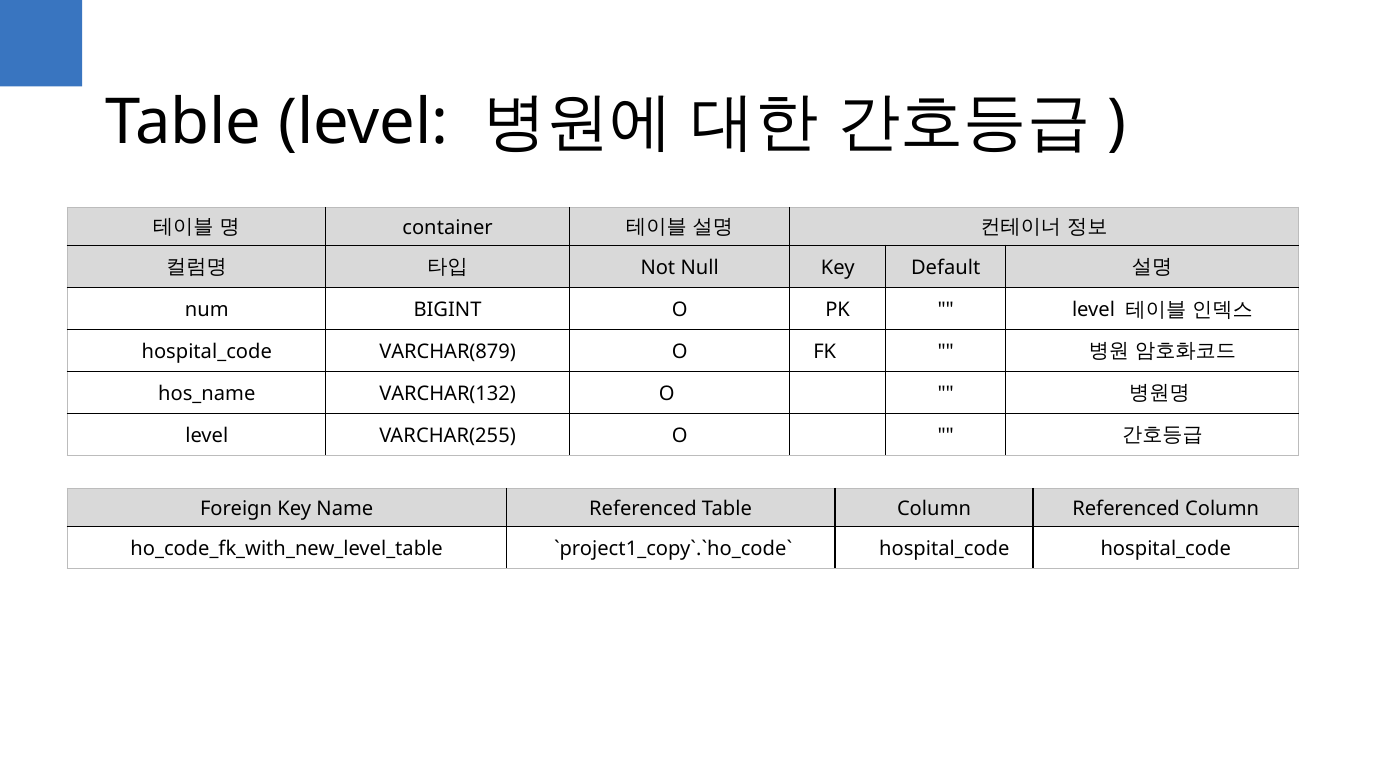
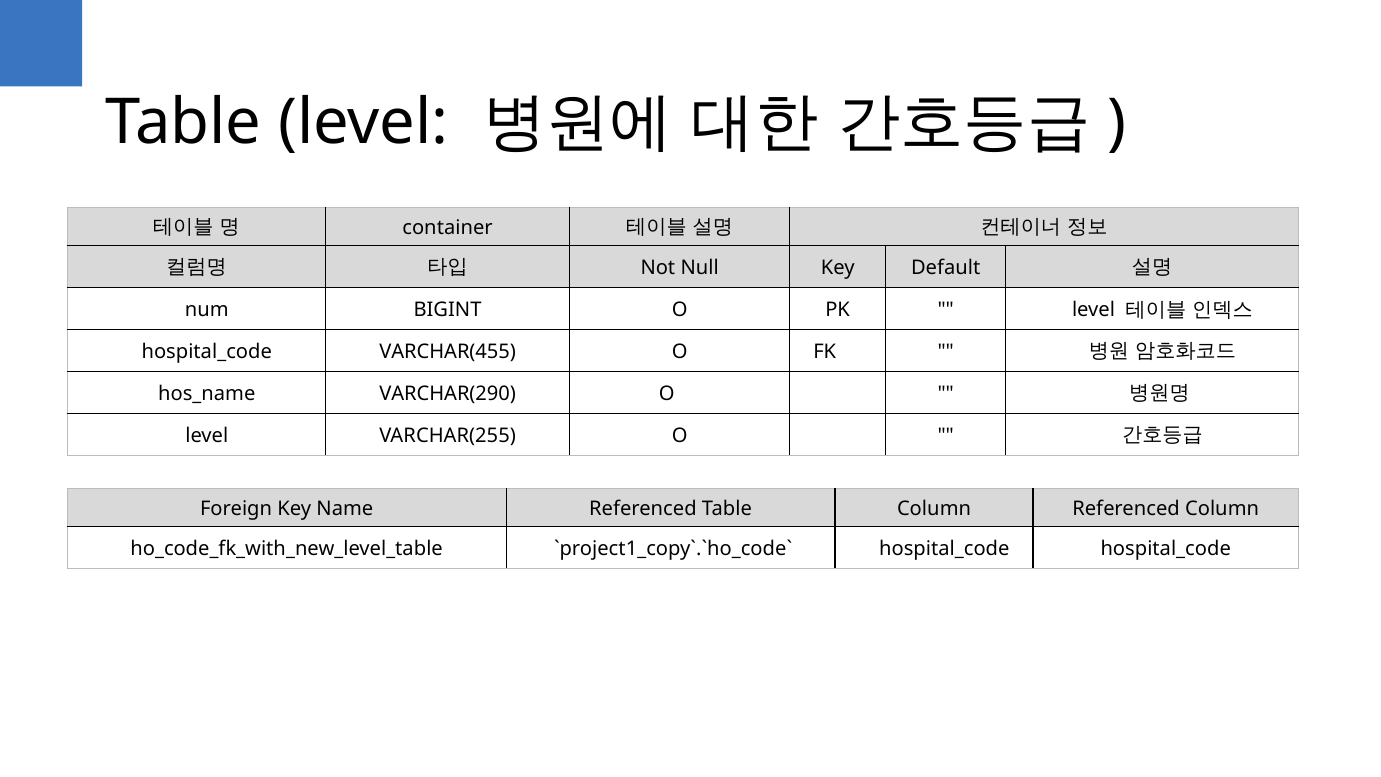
VARCHAR(879: VARCHAR(879 -> VARCHAR(455
VARCHAR(132: VARCHAR(132 -> VARCHAR(290
